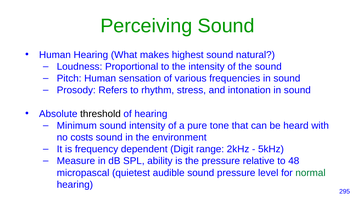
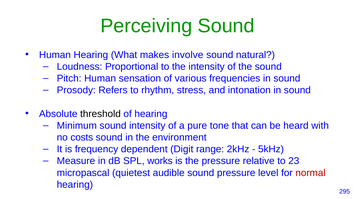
highest: highest -> involve
ability: ability -> works
48: 48 -> 23
normal colour: green -> red
